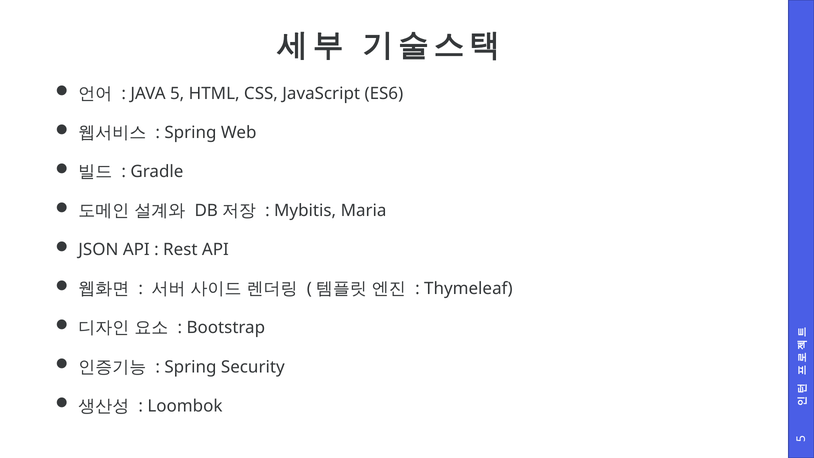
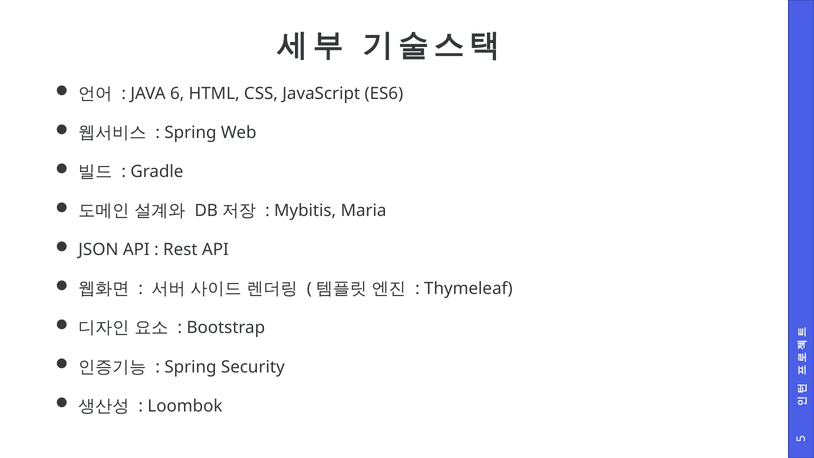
JAVA 5: 5 -> 6
